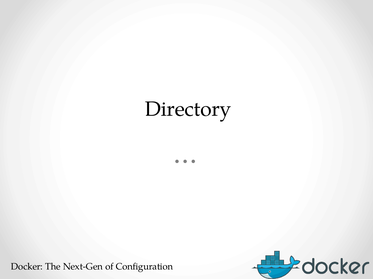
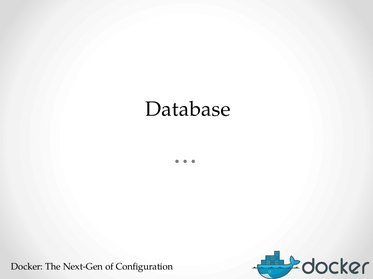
Directory: Directory -> Database
